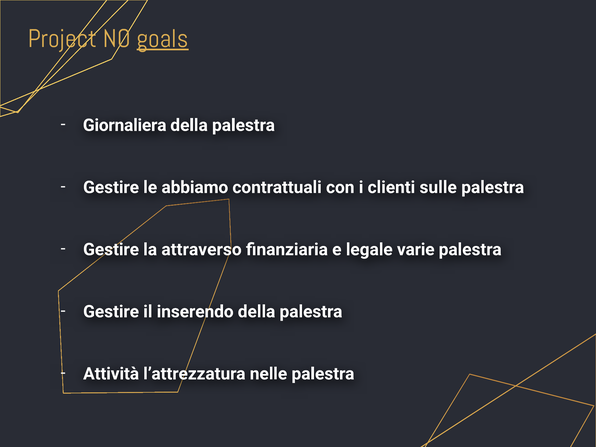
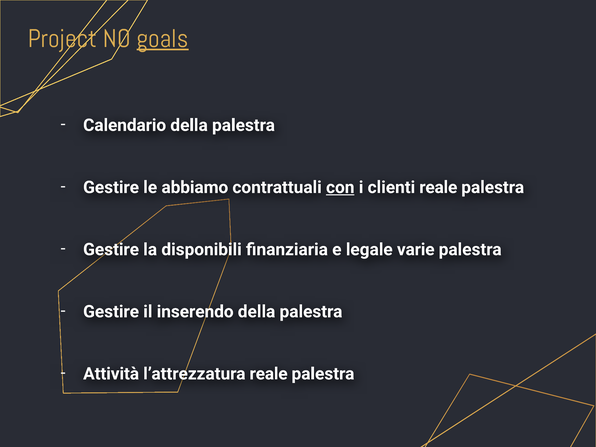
Giornaliera: Giornaliera -> Calendario
con underline: none -> present
clienti sulle: sulle -> reale
attraverso: attraverso -> disponibili
l’attrezzatura nelle: nelle -> reale
